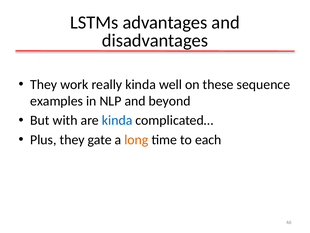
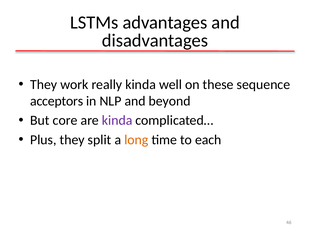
examples: examples -> acceptors
with: with -> core
kinda at (117, 120) colour: blue -> purple
gate: gate -> split
